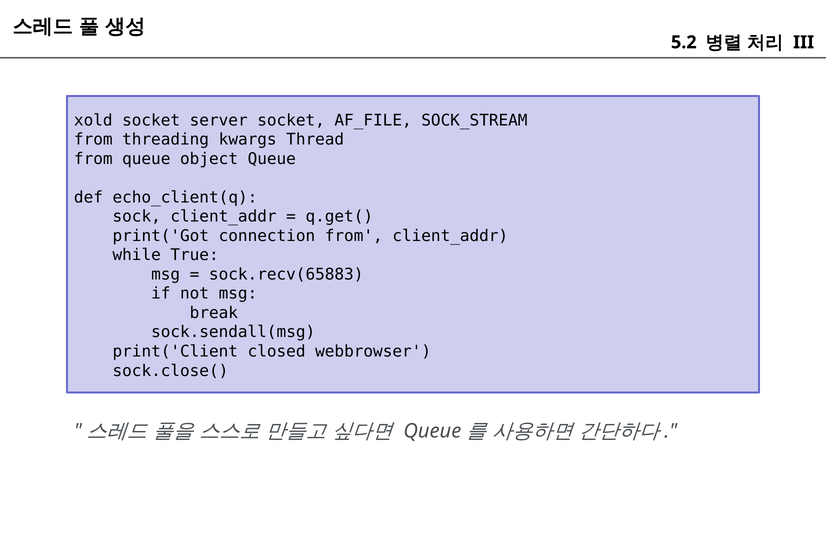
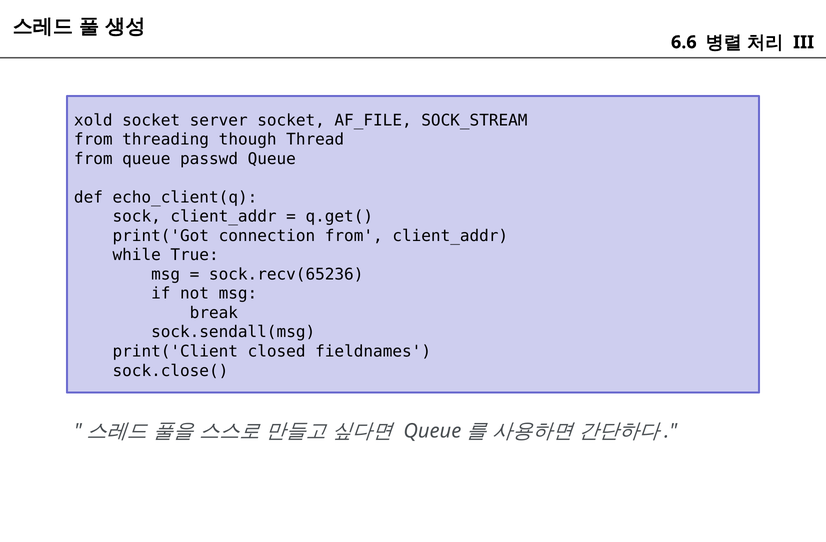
5.2: 5.2 -> 6.6
kwargs: kwargs -> though
object: object -> passwd
sock.recv(65883: sock.recv(65883 -> sock.recv(65236
webbrowser: webbrowser -> fieldnames
